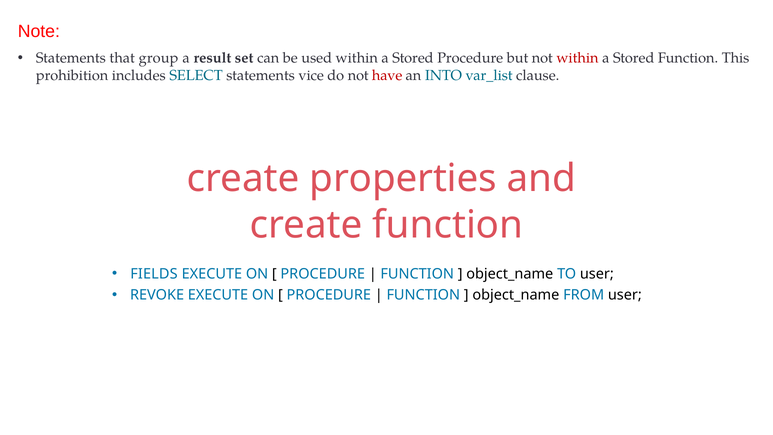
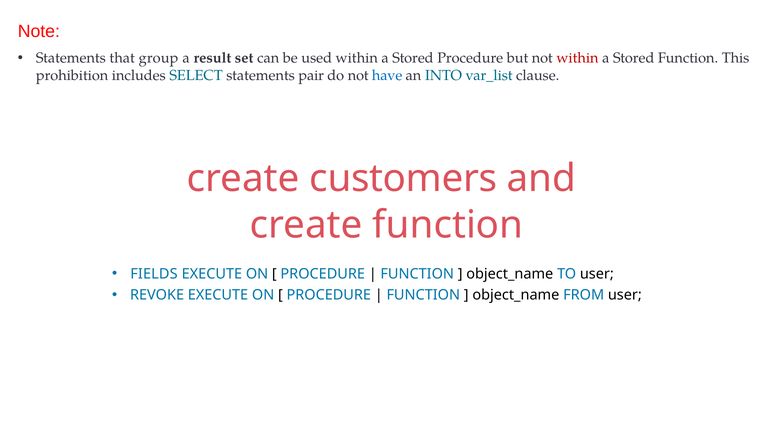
vice: vice -> pair
have colour: red -> blue
properties: properties -> customers
